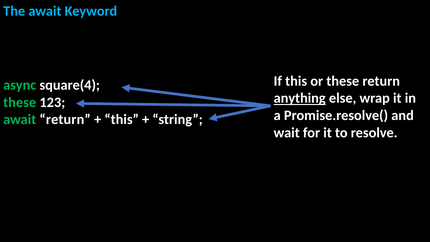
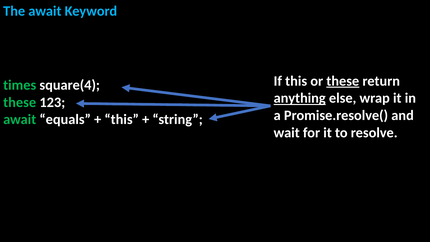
these at (343, 81) underline: none -> present
async: async -> times
await return: return -> equals
